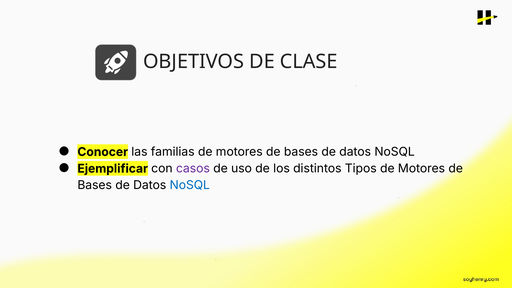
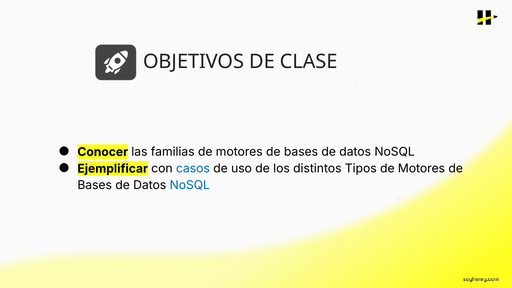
casos colour: purple -> blue
